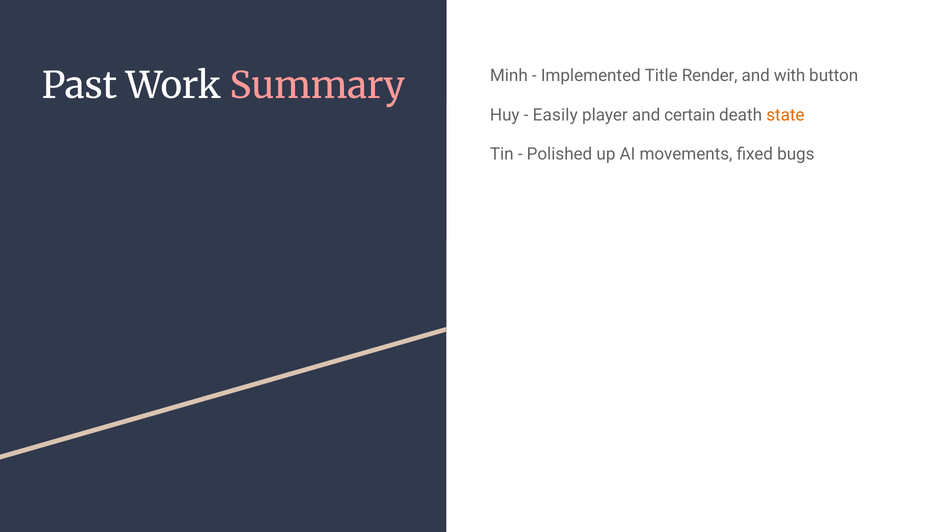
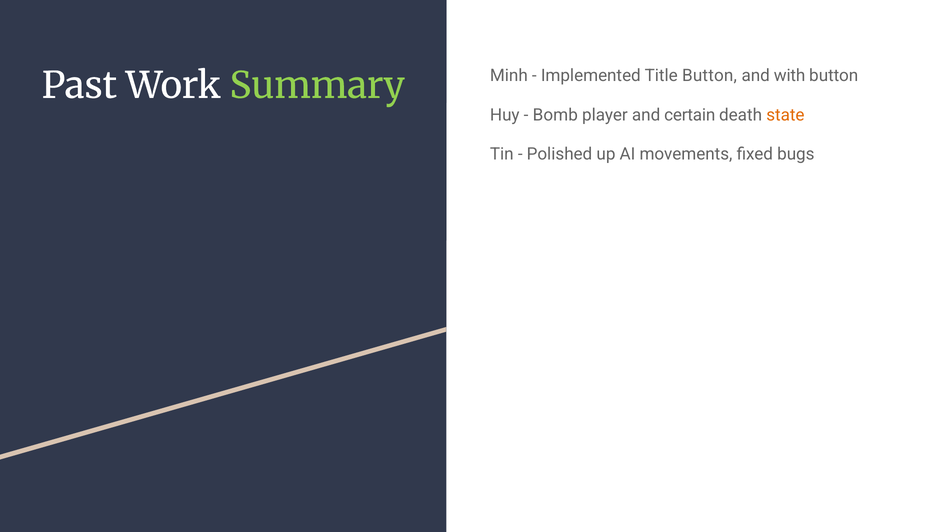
Title Render: Render -> Button
Summary colour: pink -> light green
Easily: Easily -> Bomb
